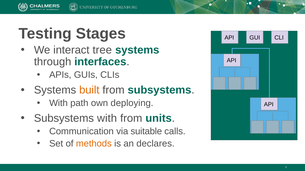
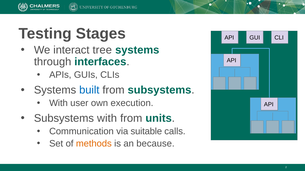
built colour: orange -> blue
path: path -> user
deploying: deploying -> execution
declares: declares -> because
